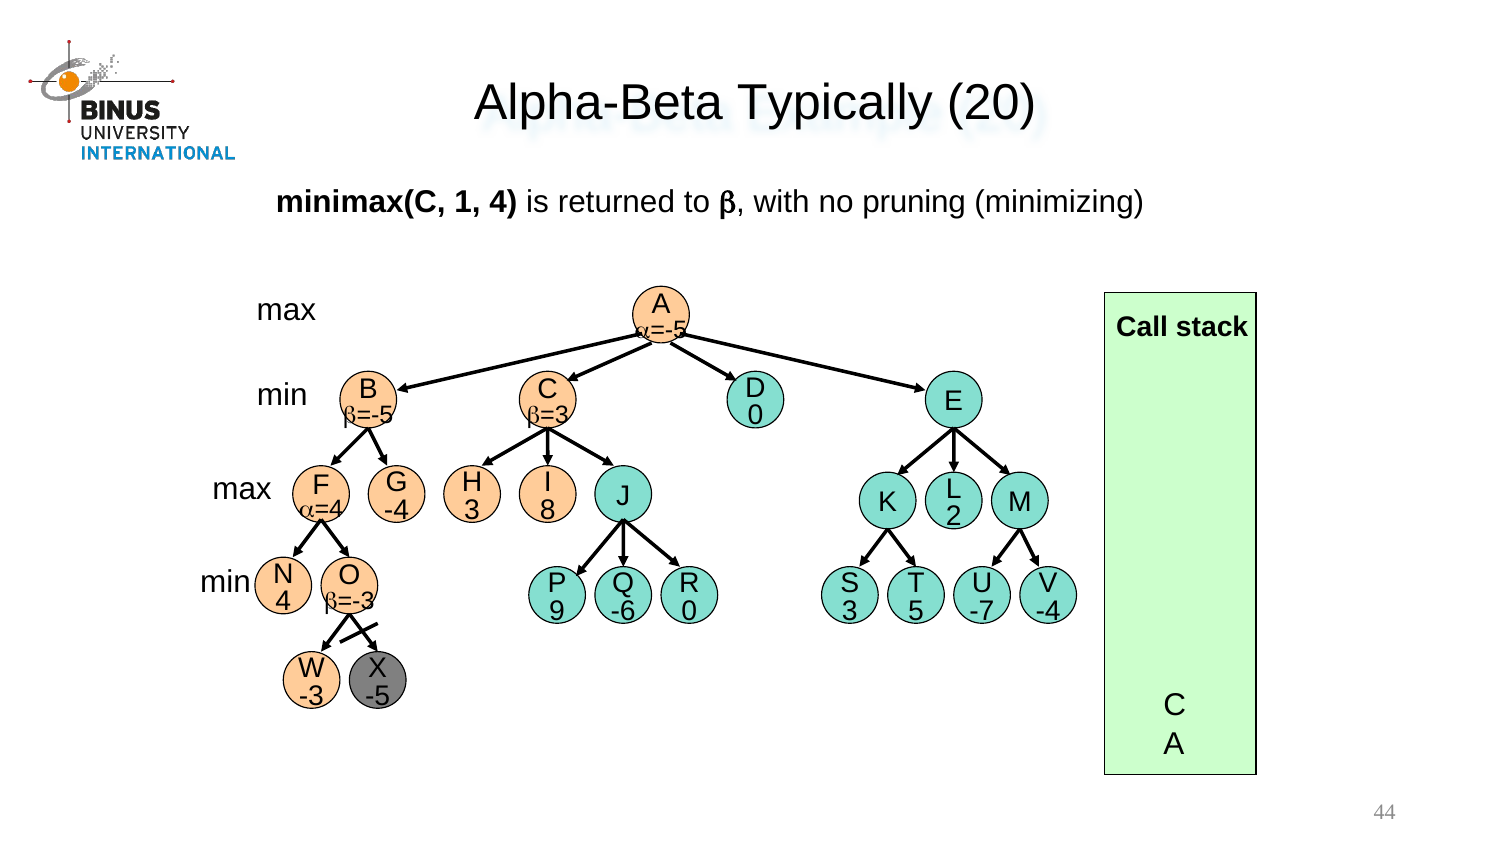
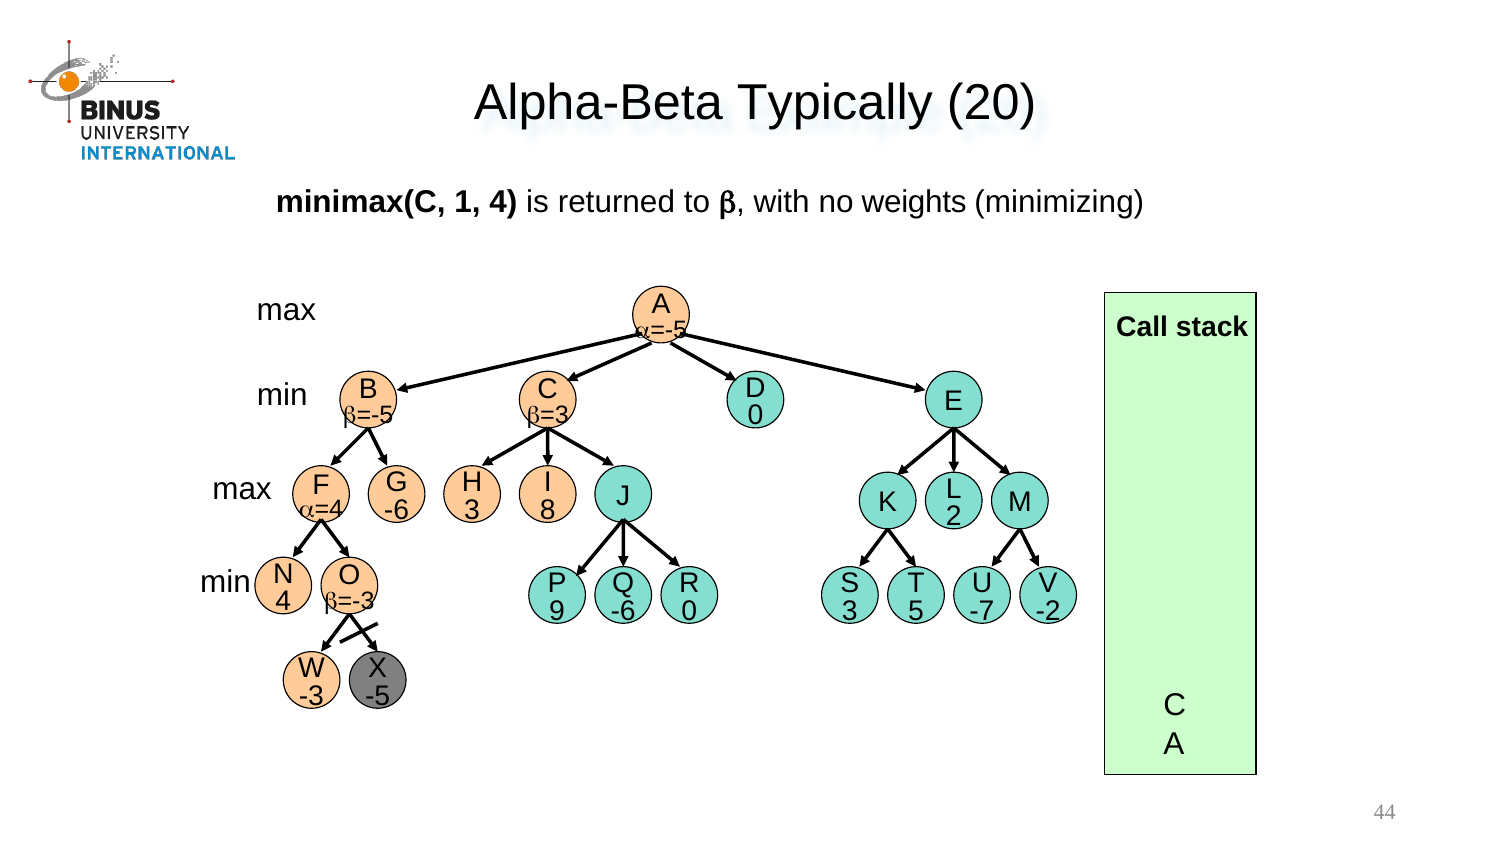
pruning: pruning -> weights
-4 at (397, 510): -4 -> -6
-4 at (1048, 611): -4 -> -2
